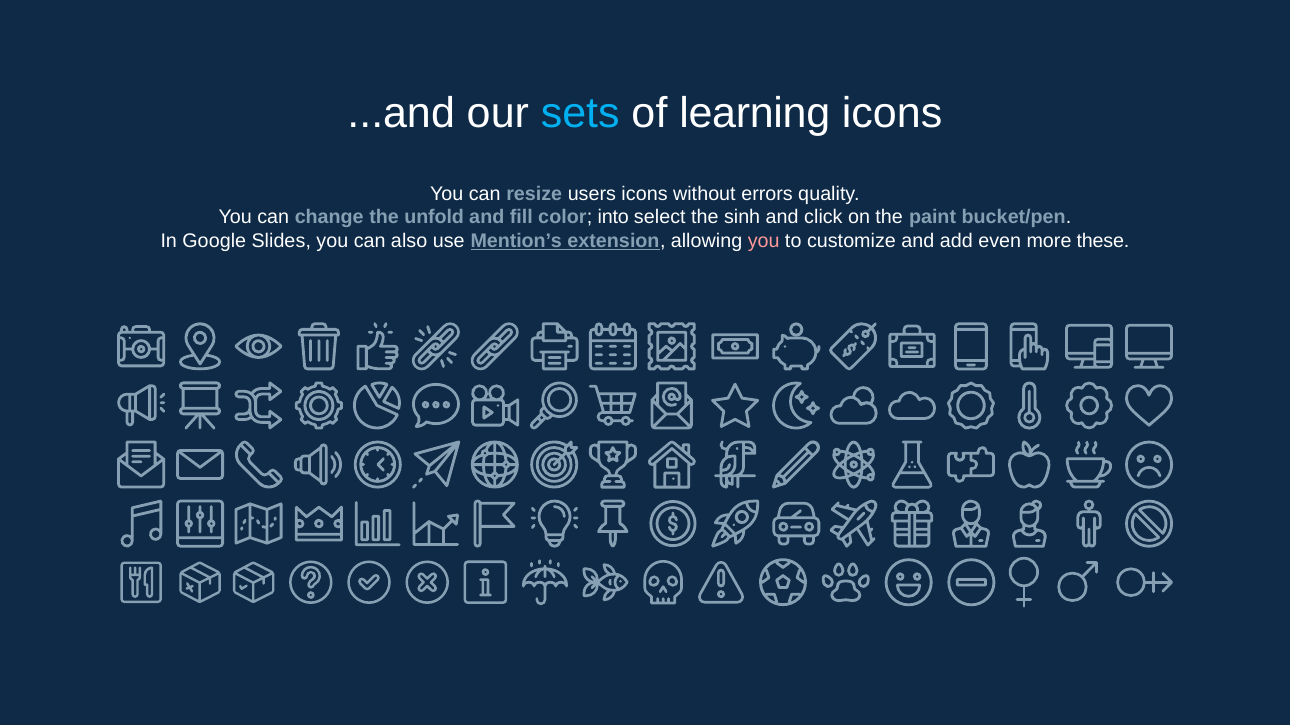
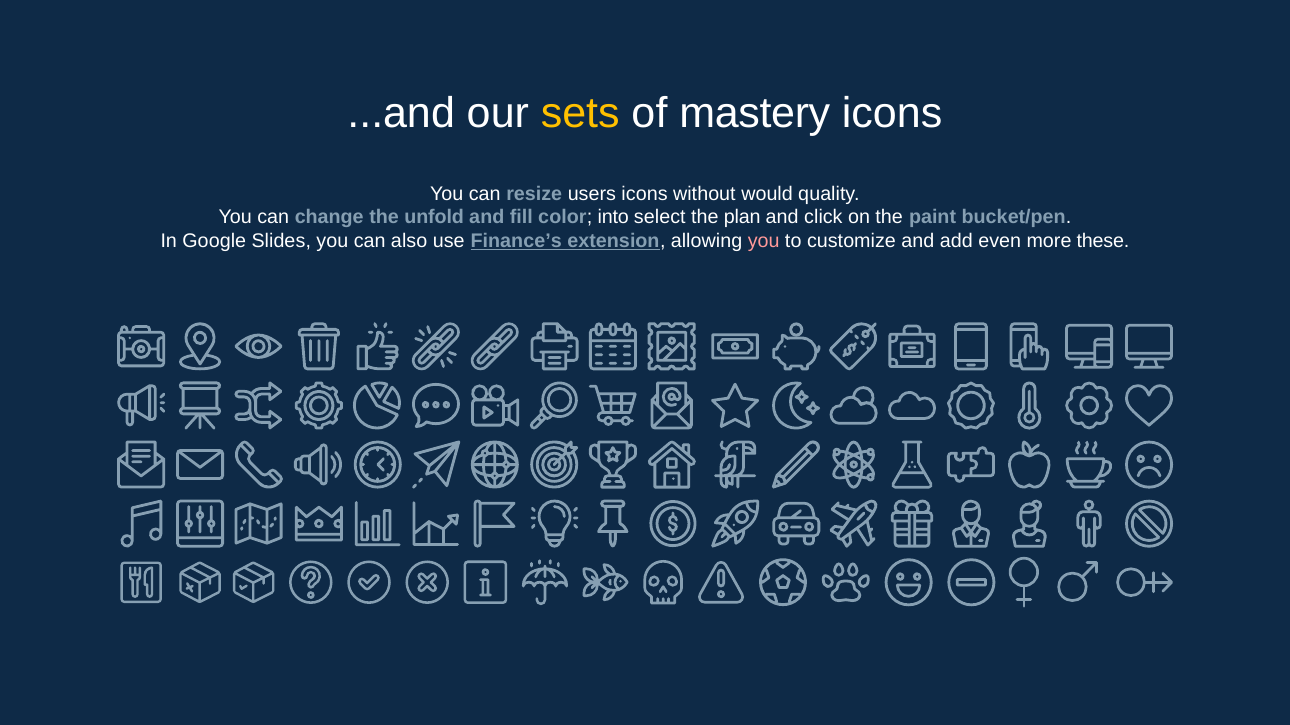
sets colour: light blue -> yellow
learning: learning -> mastery
errors: errors -> would
sinh: sinh -> plan
Mention’s: Mention’s -> Finance’s
